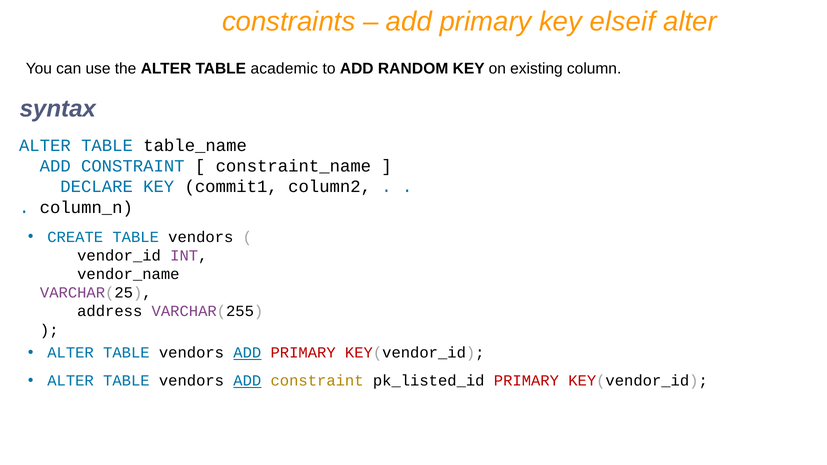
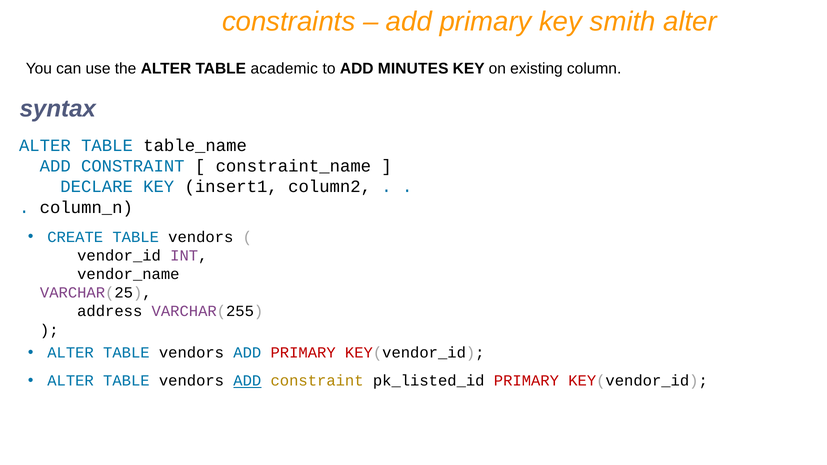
elseif: elseif -> smith
RANDOM: RANDOM -> MINUTES
commit1: commit1 -> insert1
ADD at (247, 353) underline: present -> none
